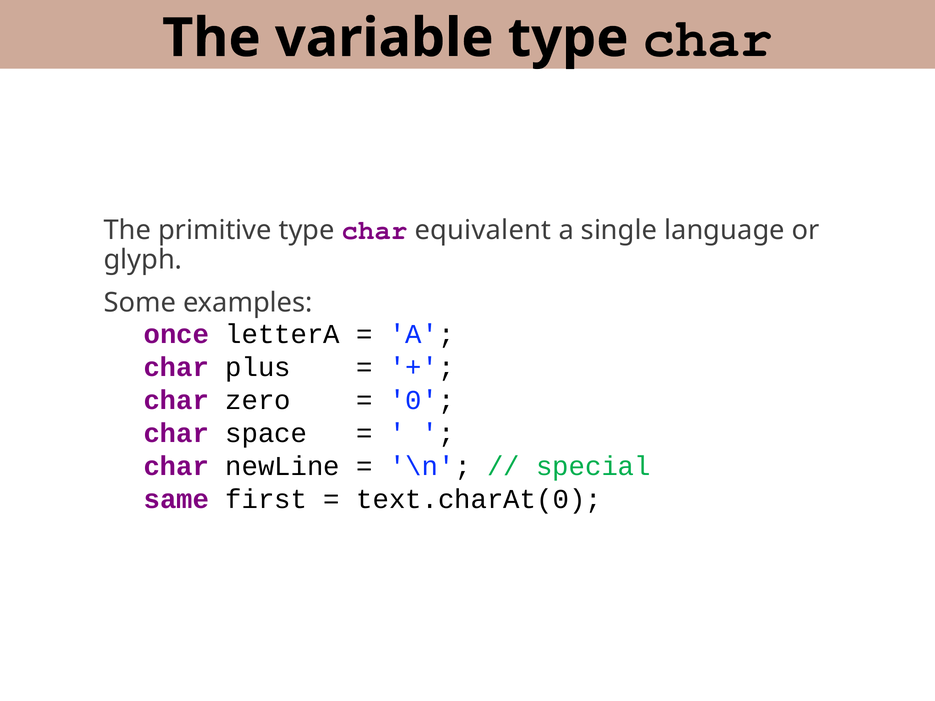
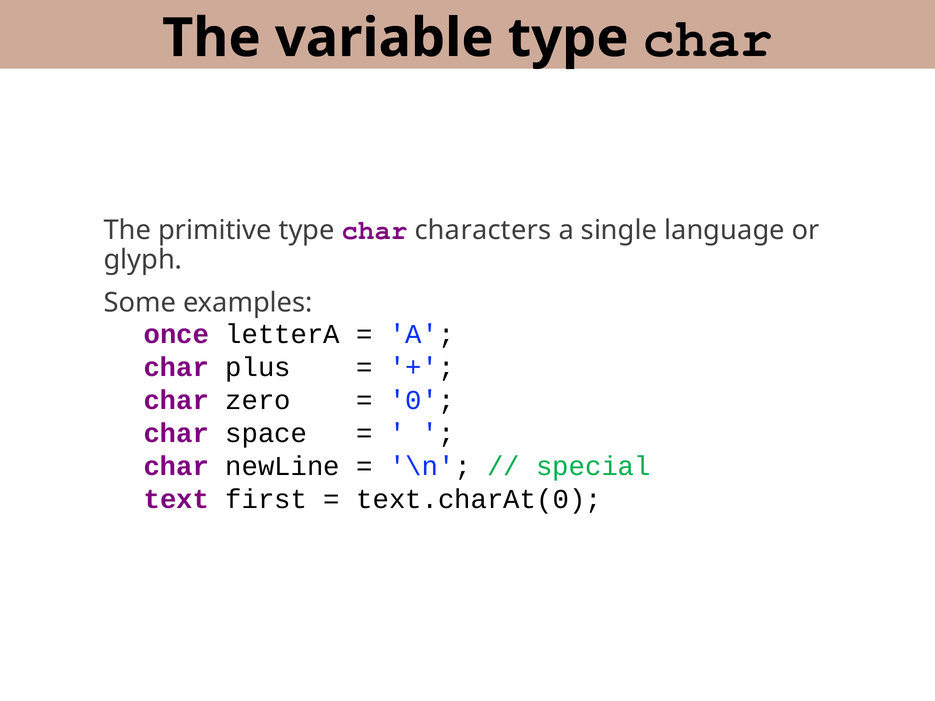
equivalent: equivalent -> characters
same: same -> text
